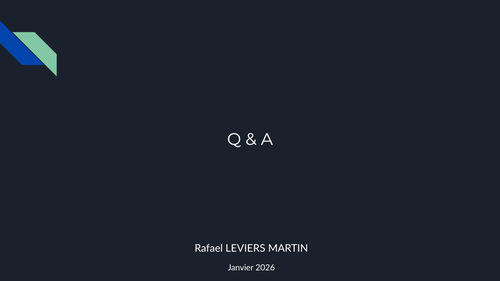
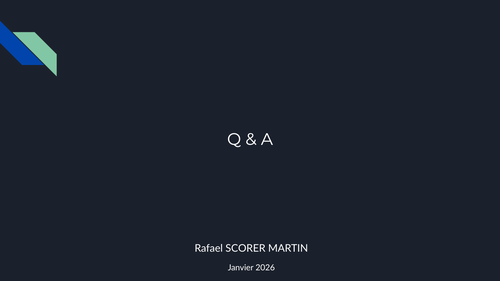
LEVIERS: LEVIERS -> SCORER
